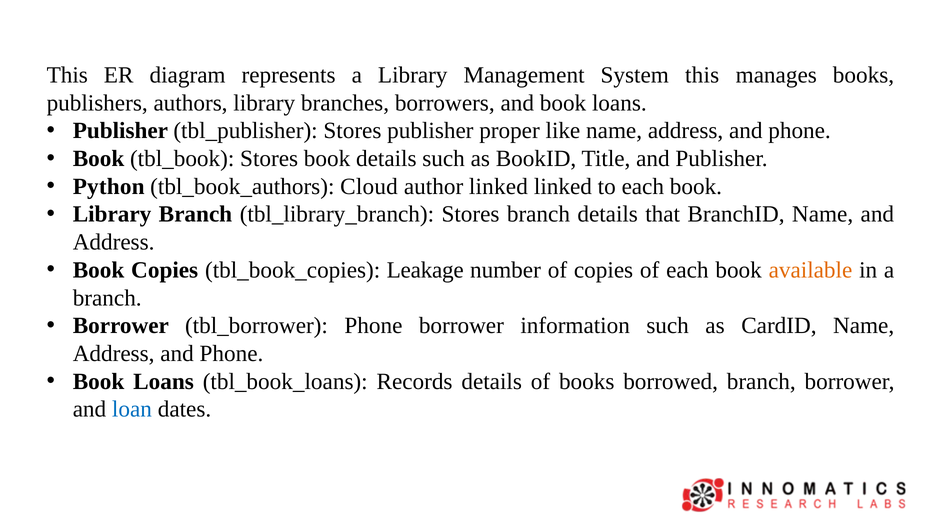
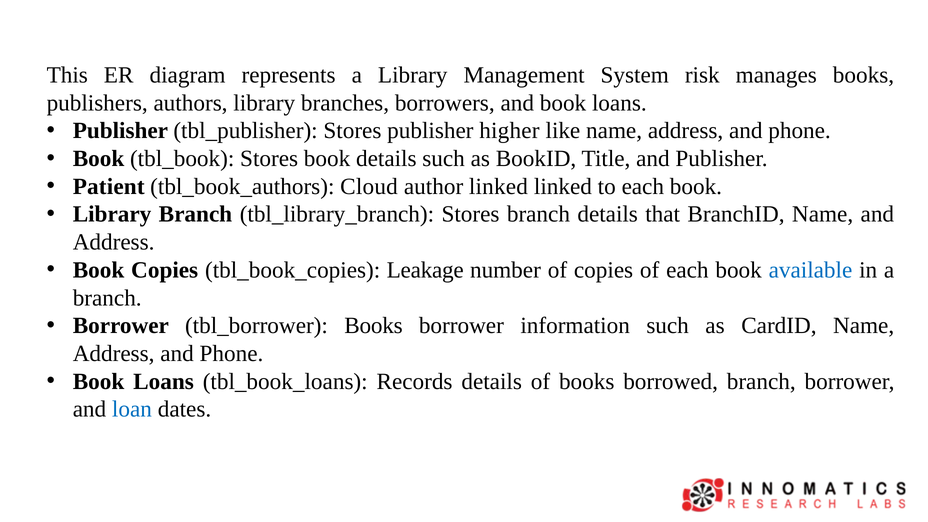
System this: this -> risk
proper: proper -> higher
Python: Python -> Patient
available colour: orange -> blue
tbl_borrower Phone: Phone -> Books
